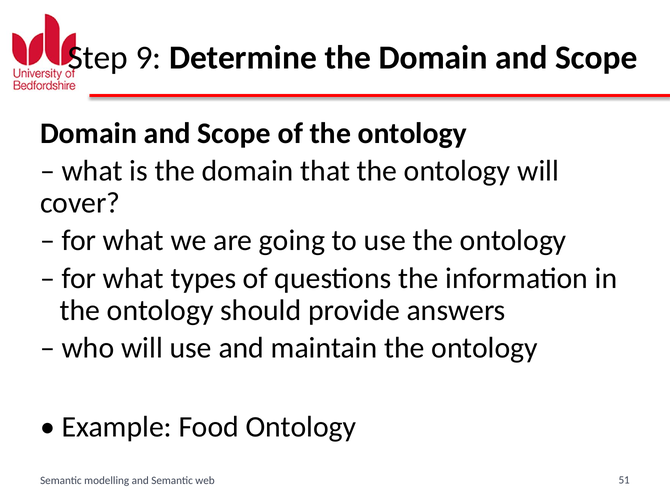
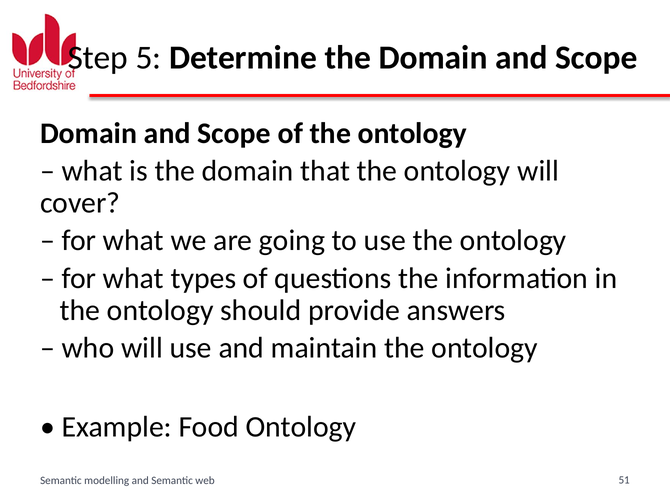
9: 9 -> 5
